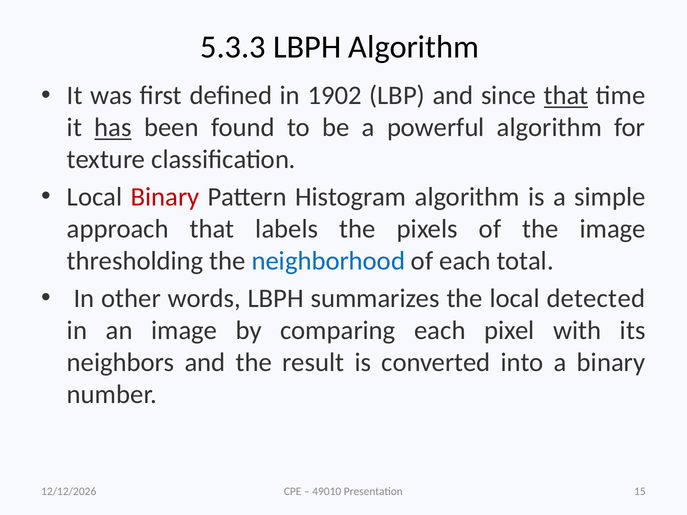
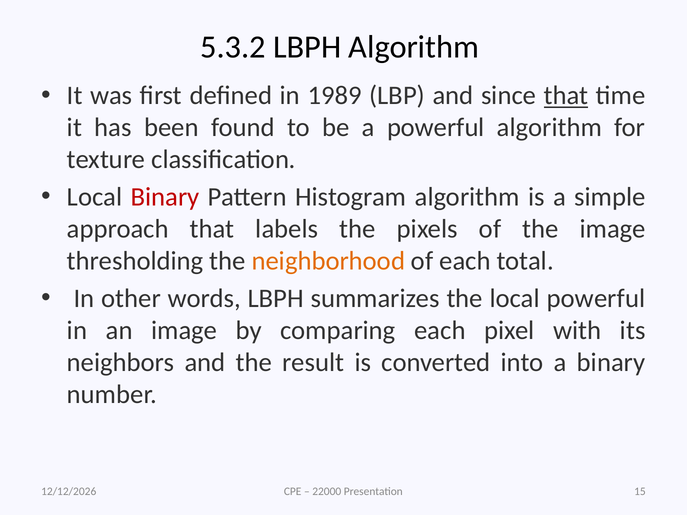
5.3.3: 5.3.3 -> 5.3.2
1902: 1902 -> 1989
has underline: present -> none
neighborhood colour: blue -> orange
local detected: detected -> powerful
49010: 49010 -> 22000
